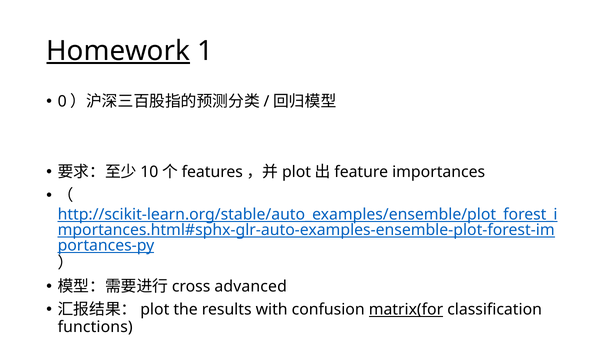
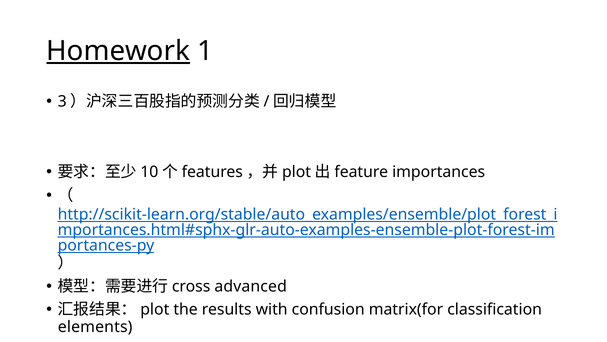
0: 0 -> 3
matrix(for underline: present -> none
functions: functions -> elements
